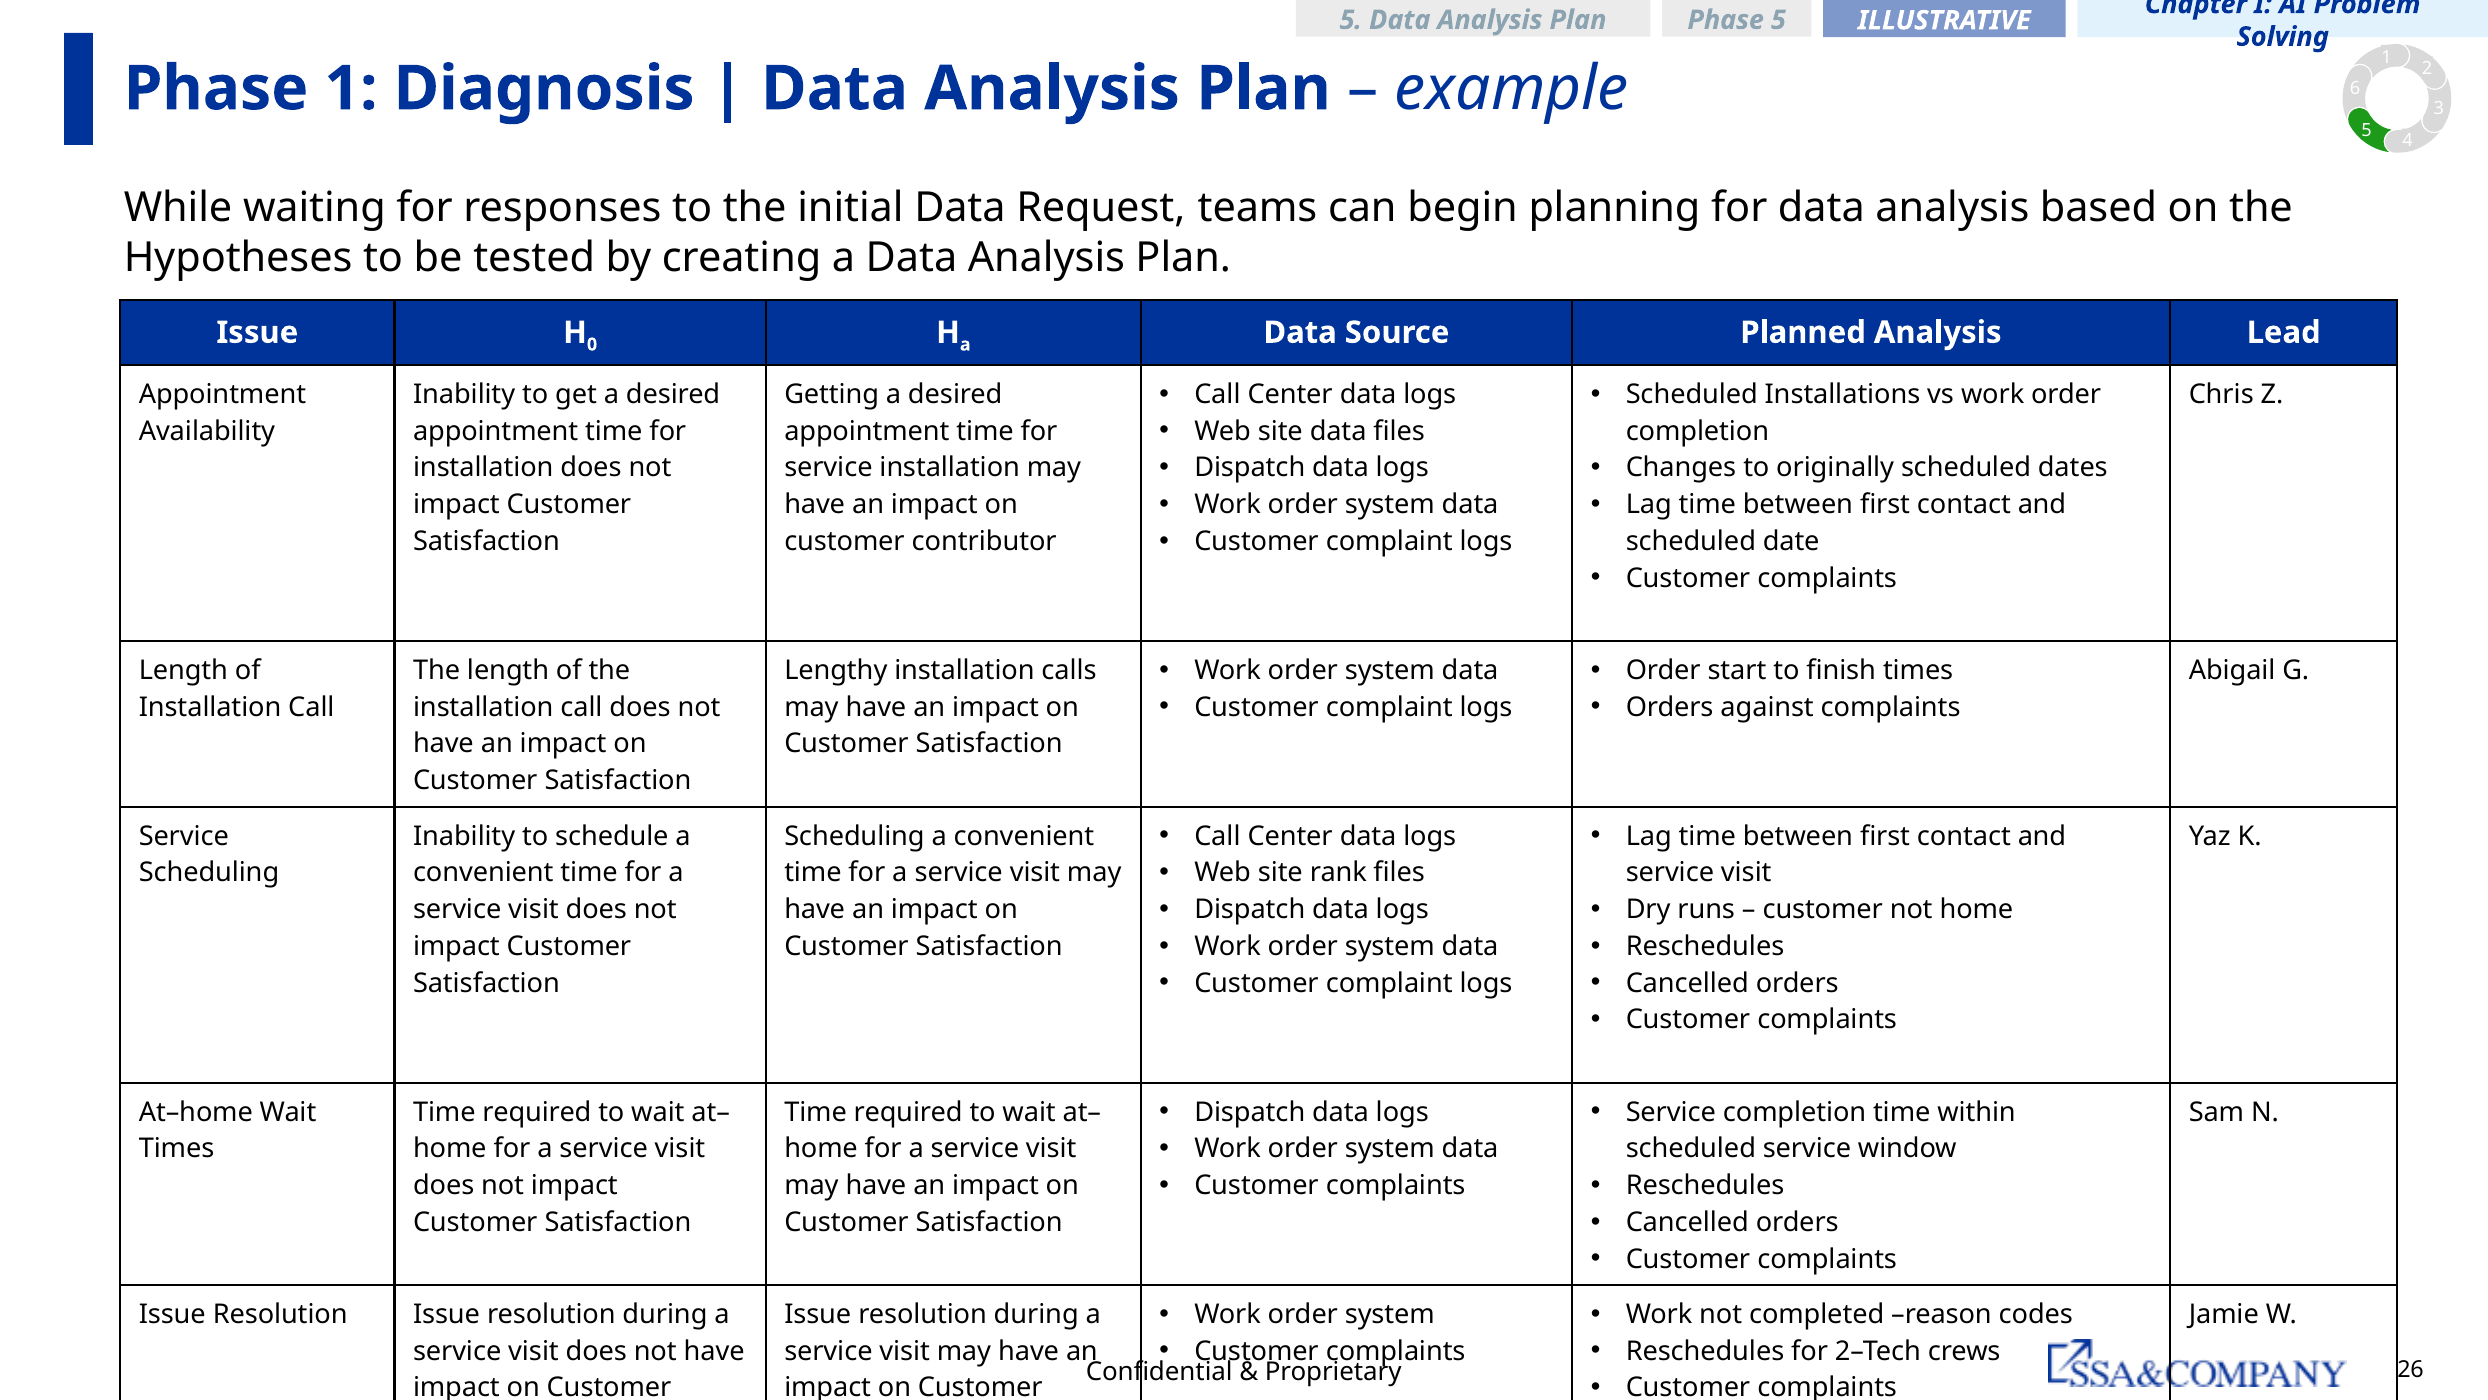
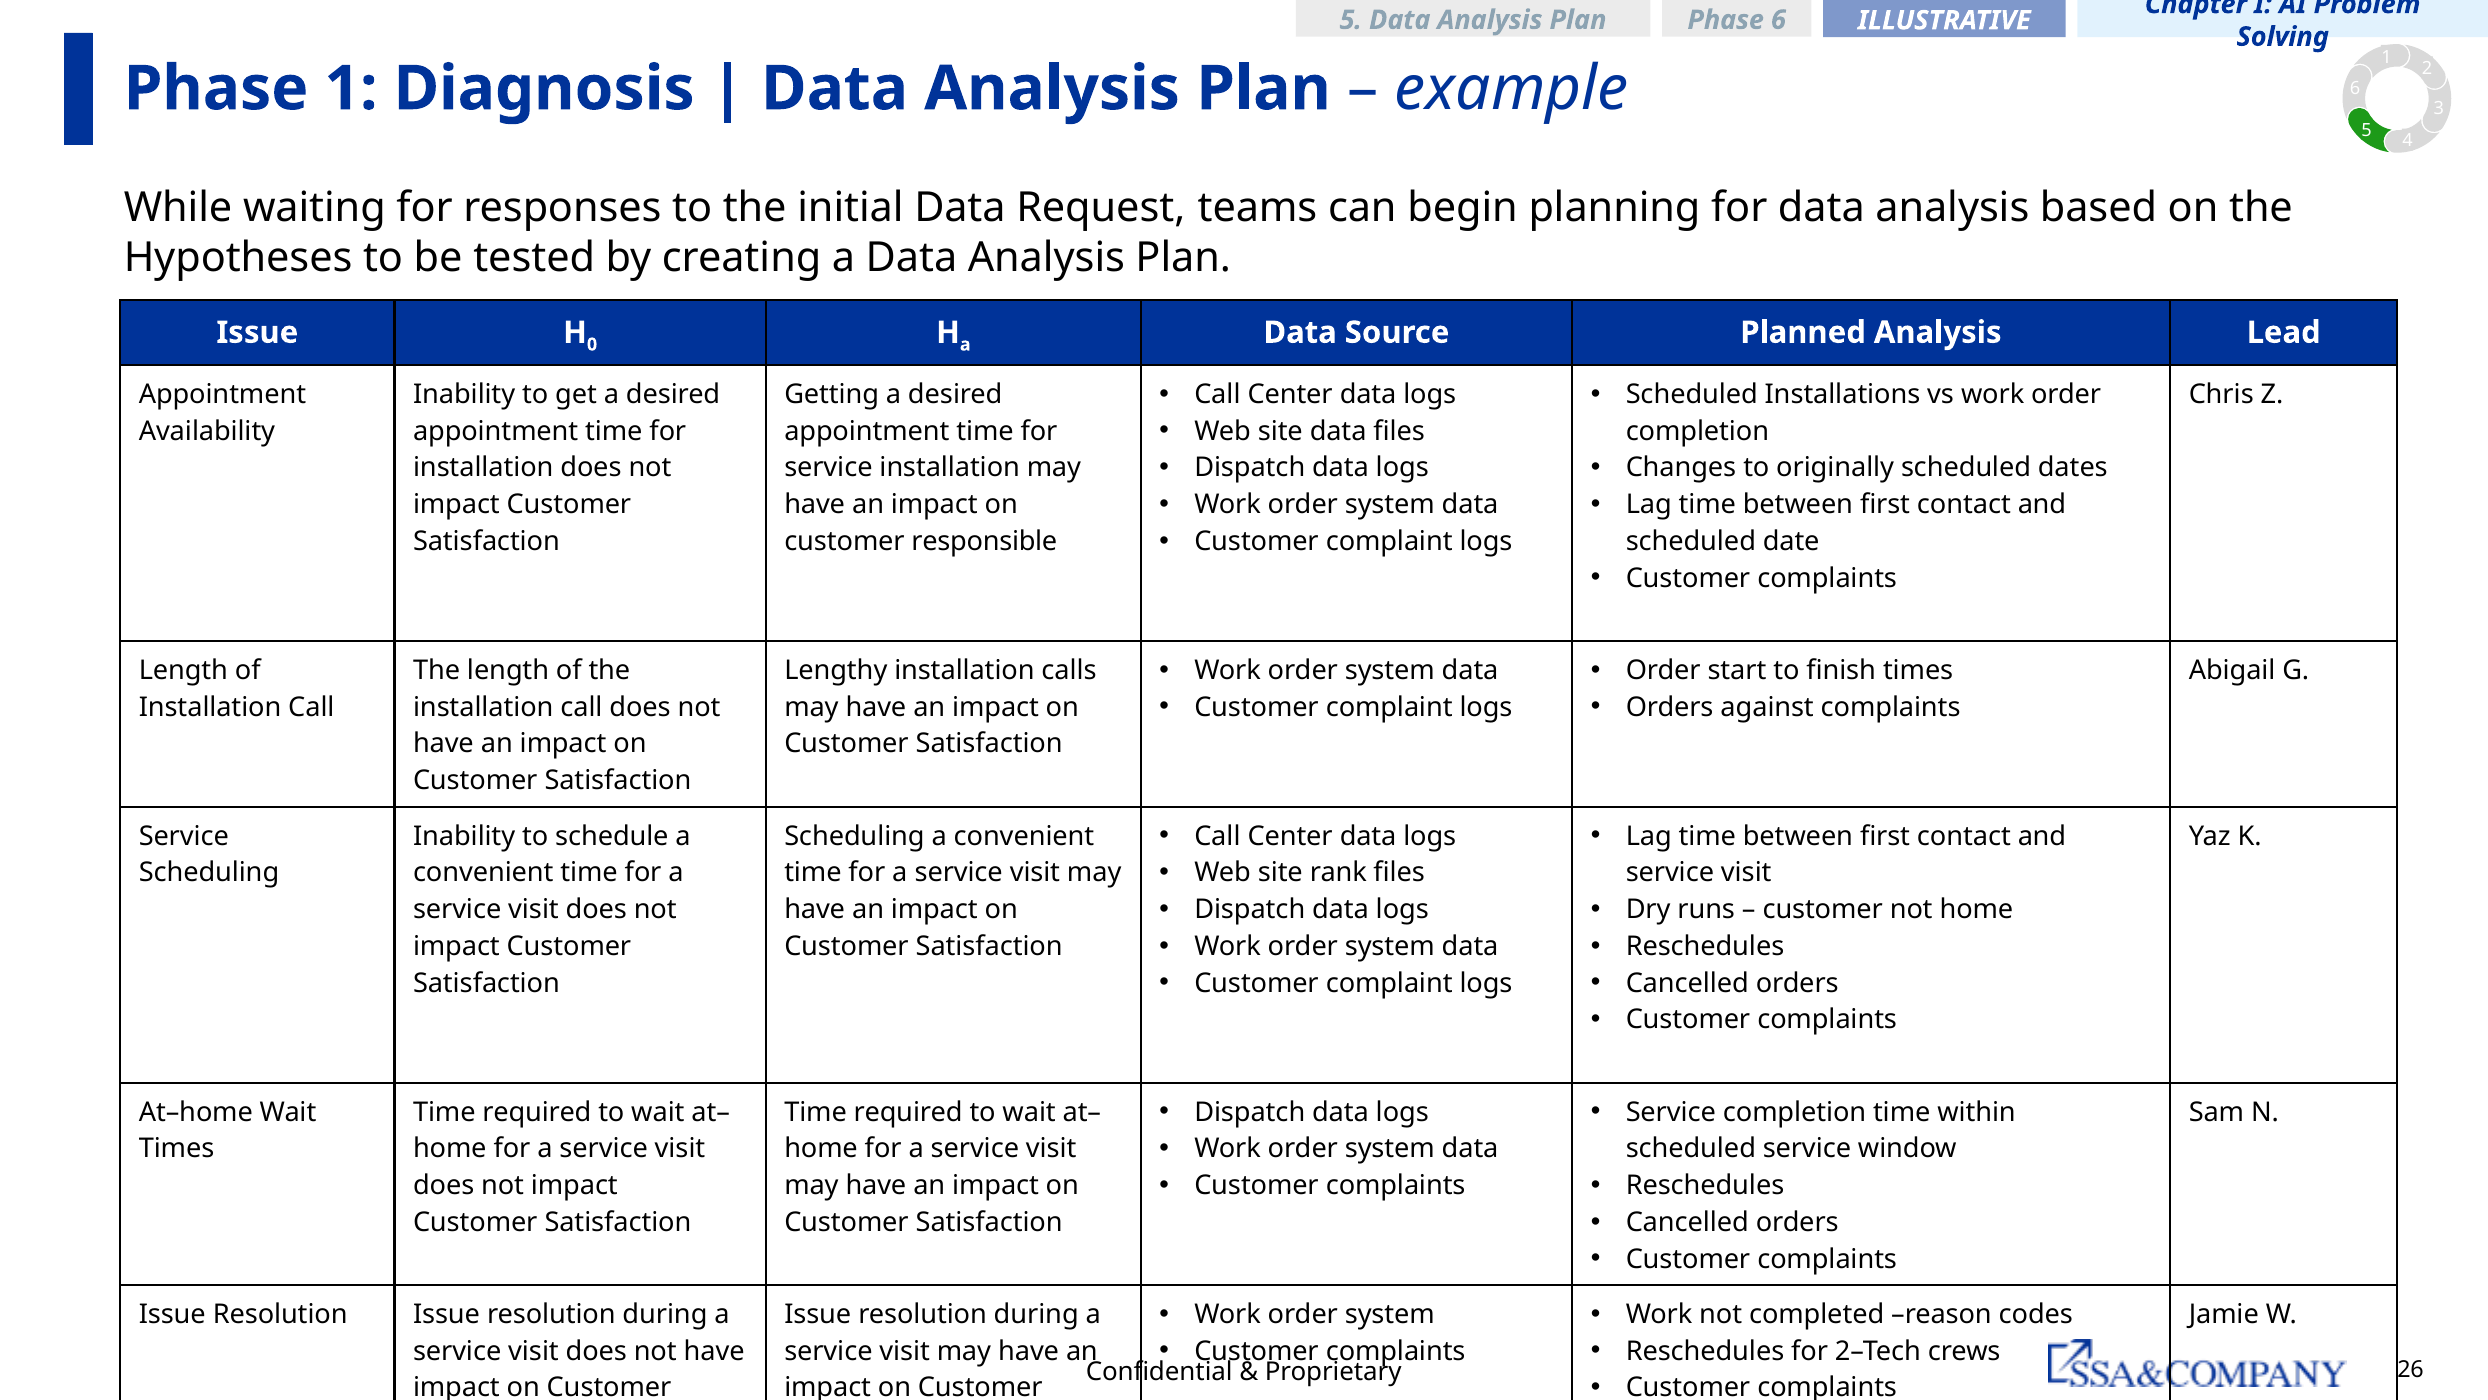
Phase 5: 5 -> 6
contributor: contributor -> responsible
